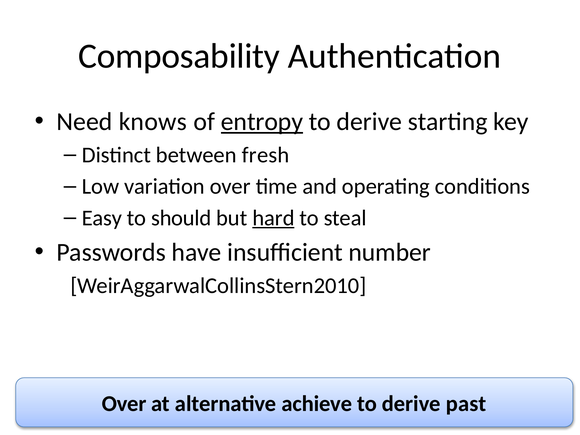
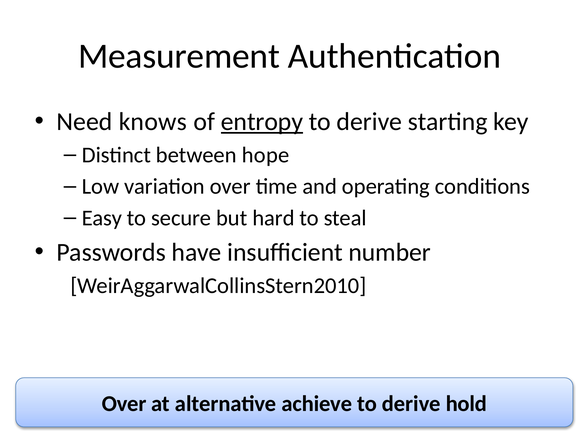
Composability: Composability -> Measurement
fresh: fresh -> hope
should: should -> secure
hard underline: present -> none
past: past -> hold
